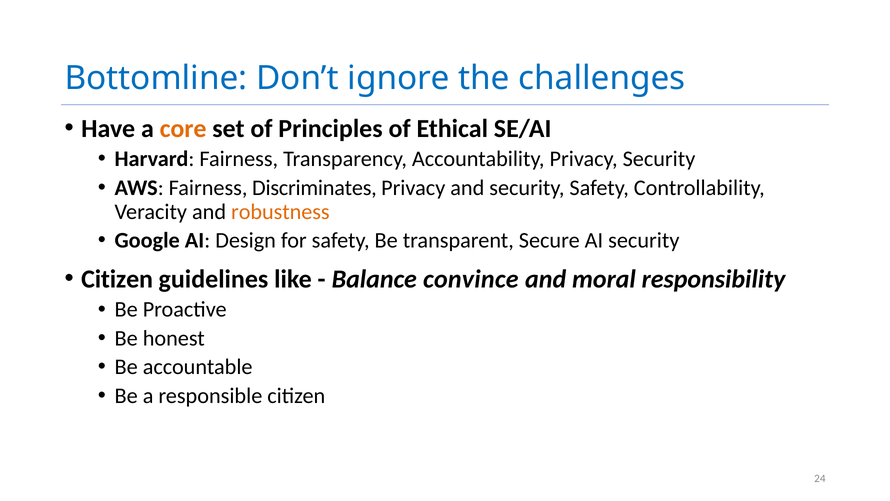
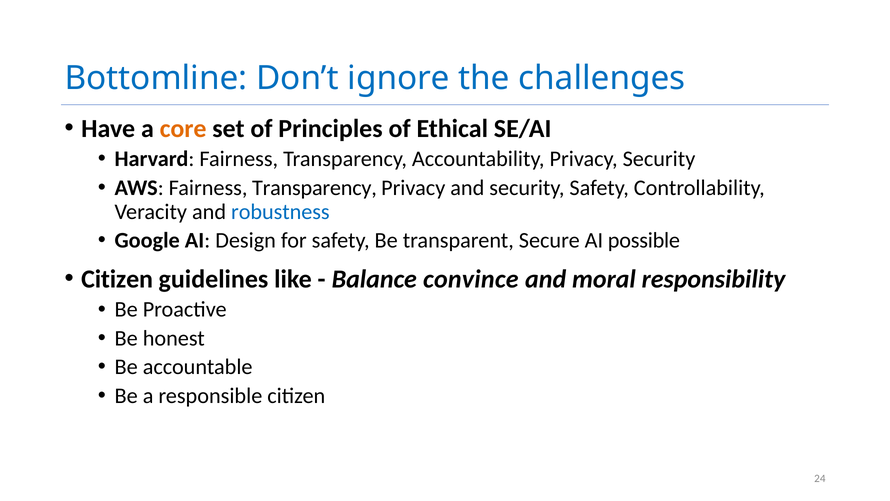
AWS Fairness Discriminates: Discriminates -> Transparency
robustness colour: orange -> blue
AI security: security -> possible
